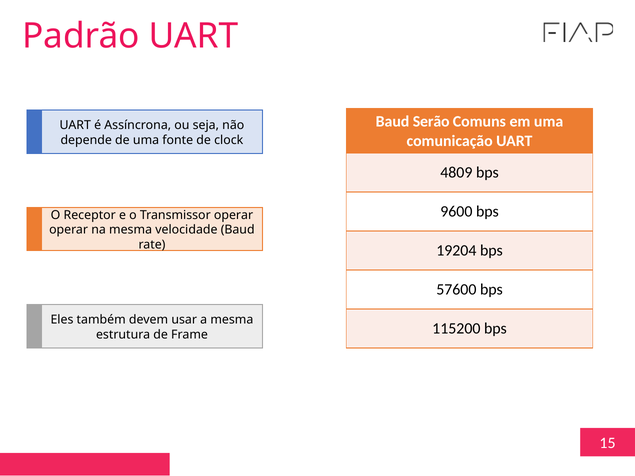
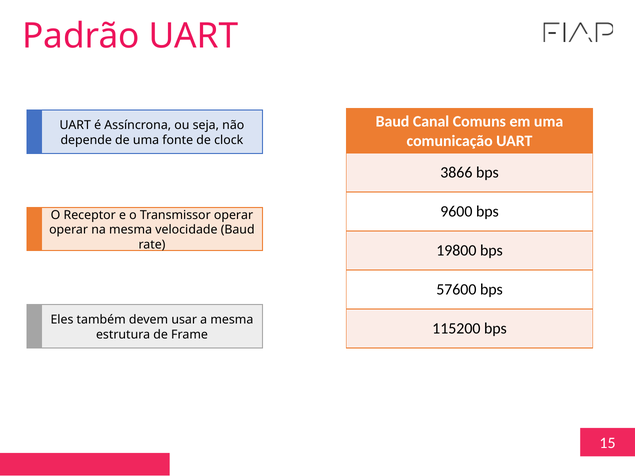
Serão: Serão -> Canal
4809: 4809 -> 3866
19204: 19204 -> 19800
